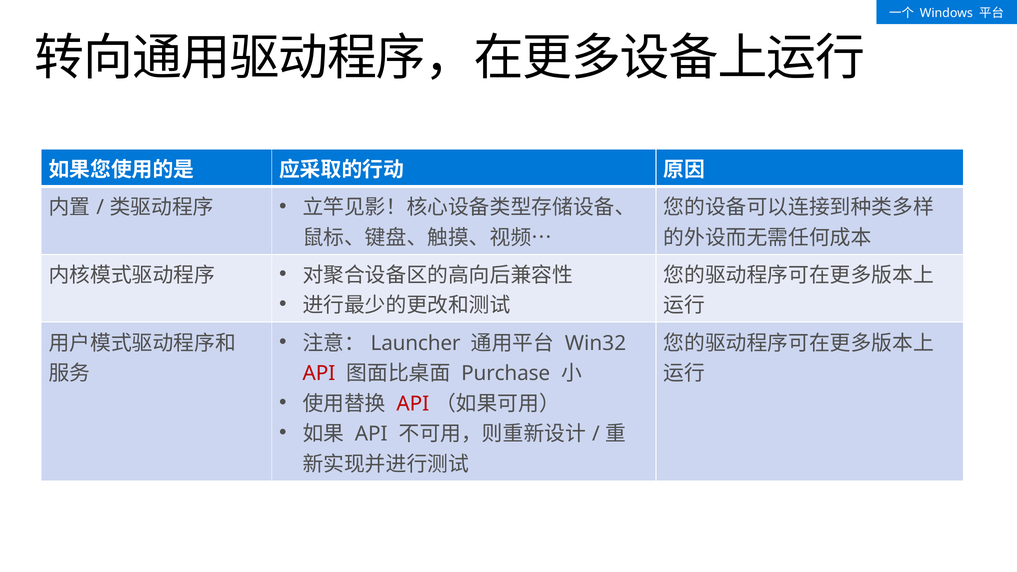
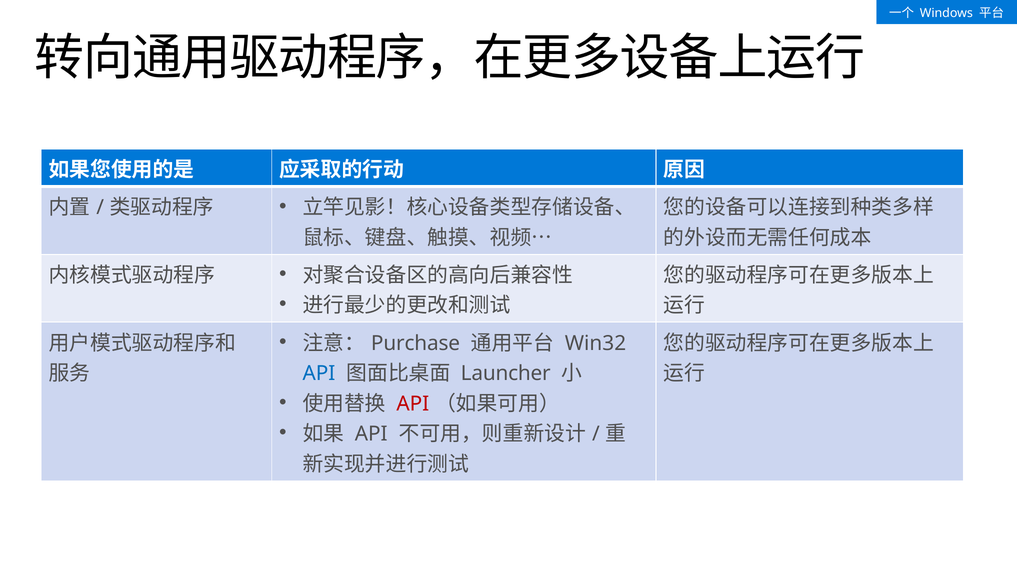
Launcher: Launcher -> Purchase
API at (319, 373) colour: red -> blue
Purchase: Purchase -> Launcher
